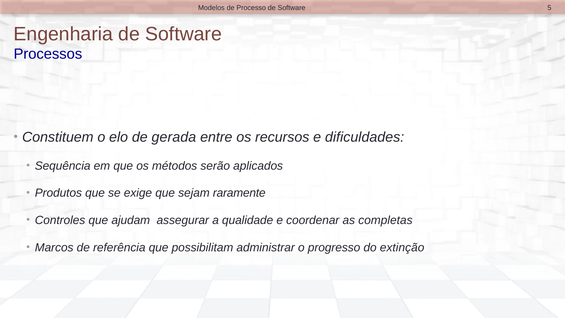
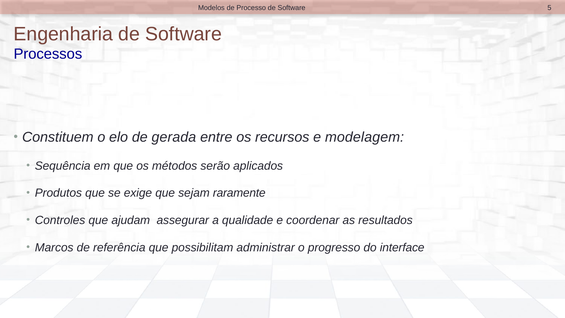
dificuldades: dificuldades -> modelagem
completas: completas -> resultados
extinção: extinção -> interface
